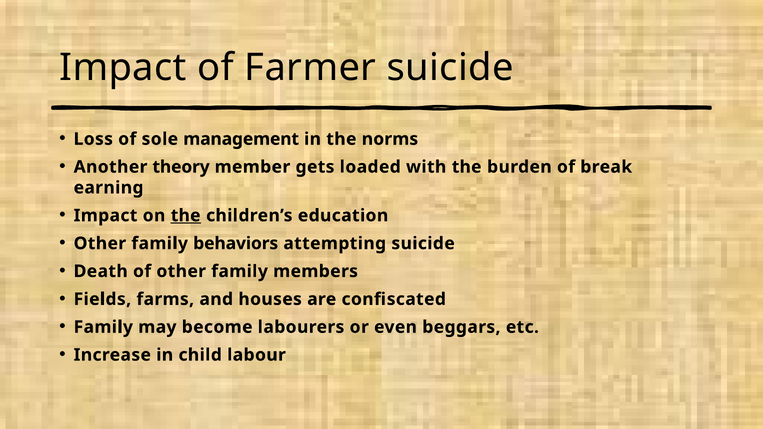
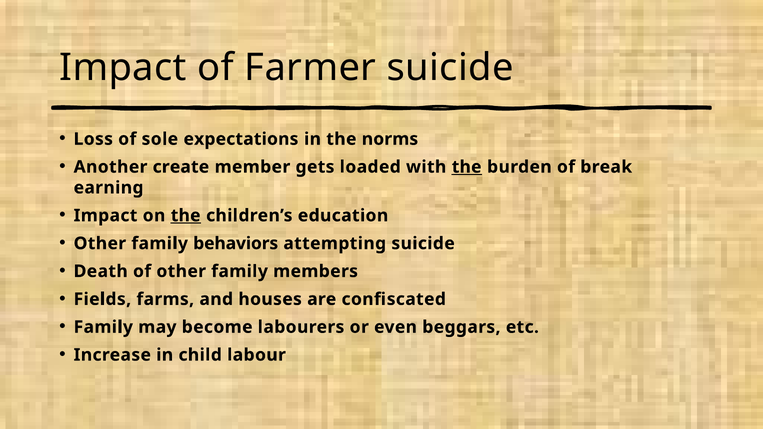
management: management -> expectations
theory: theory -> create
the at (467, 167) underline: none -> present
